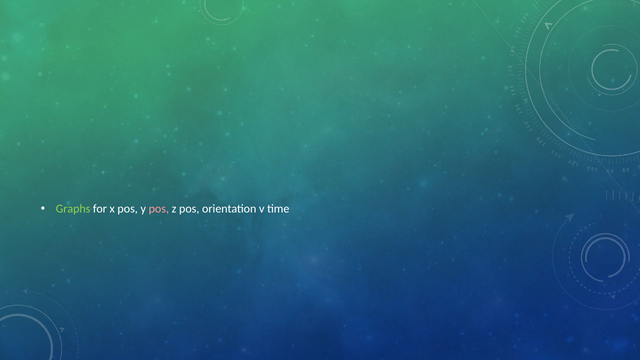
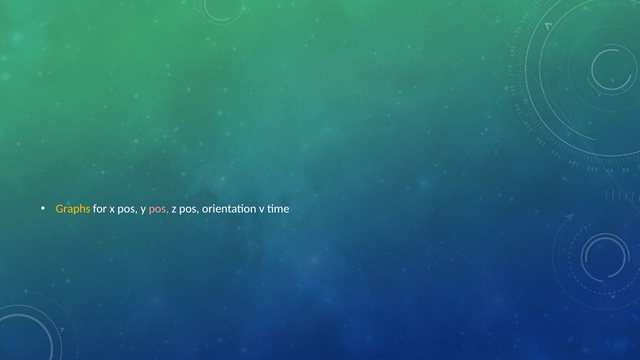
Graphs colour: light green -> yellow
